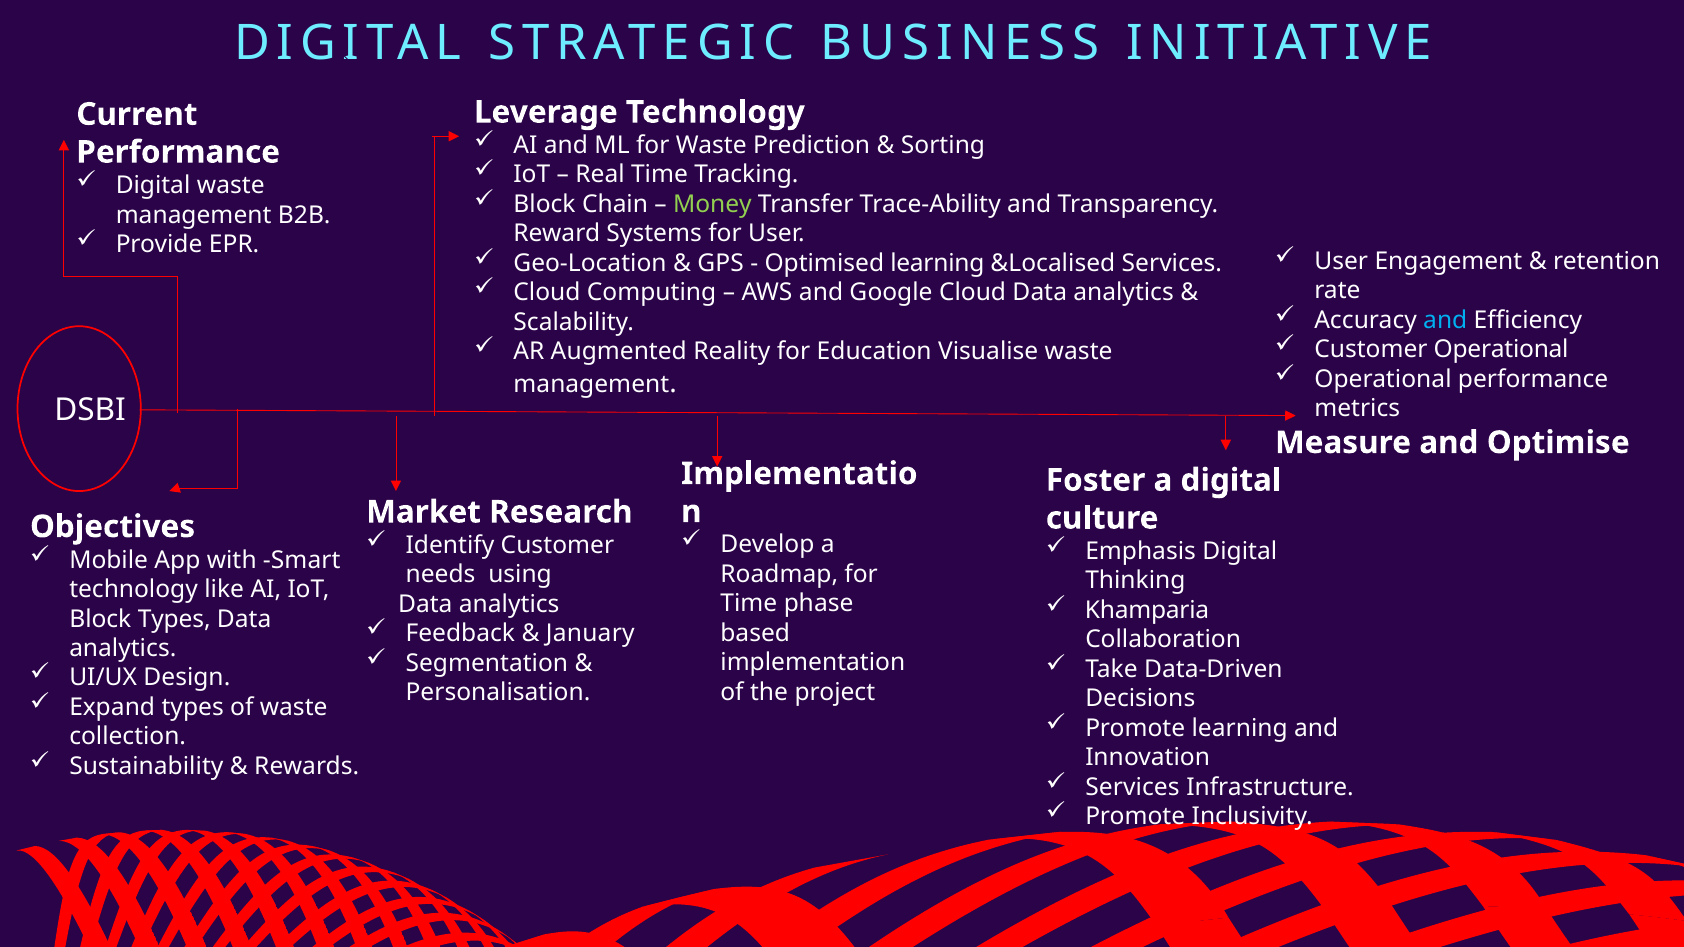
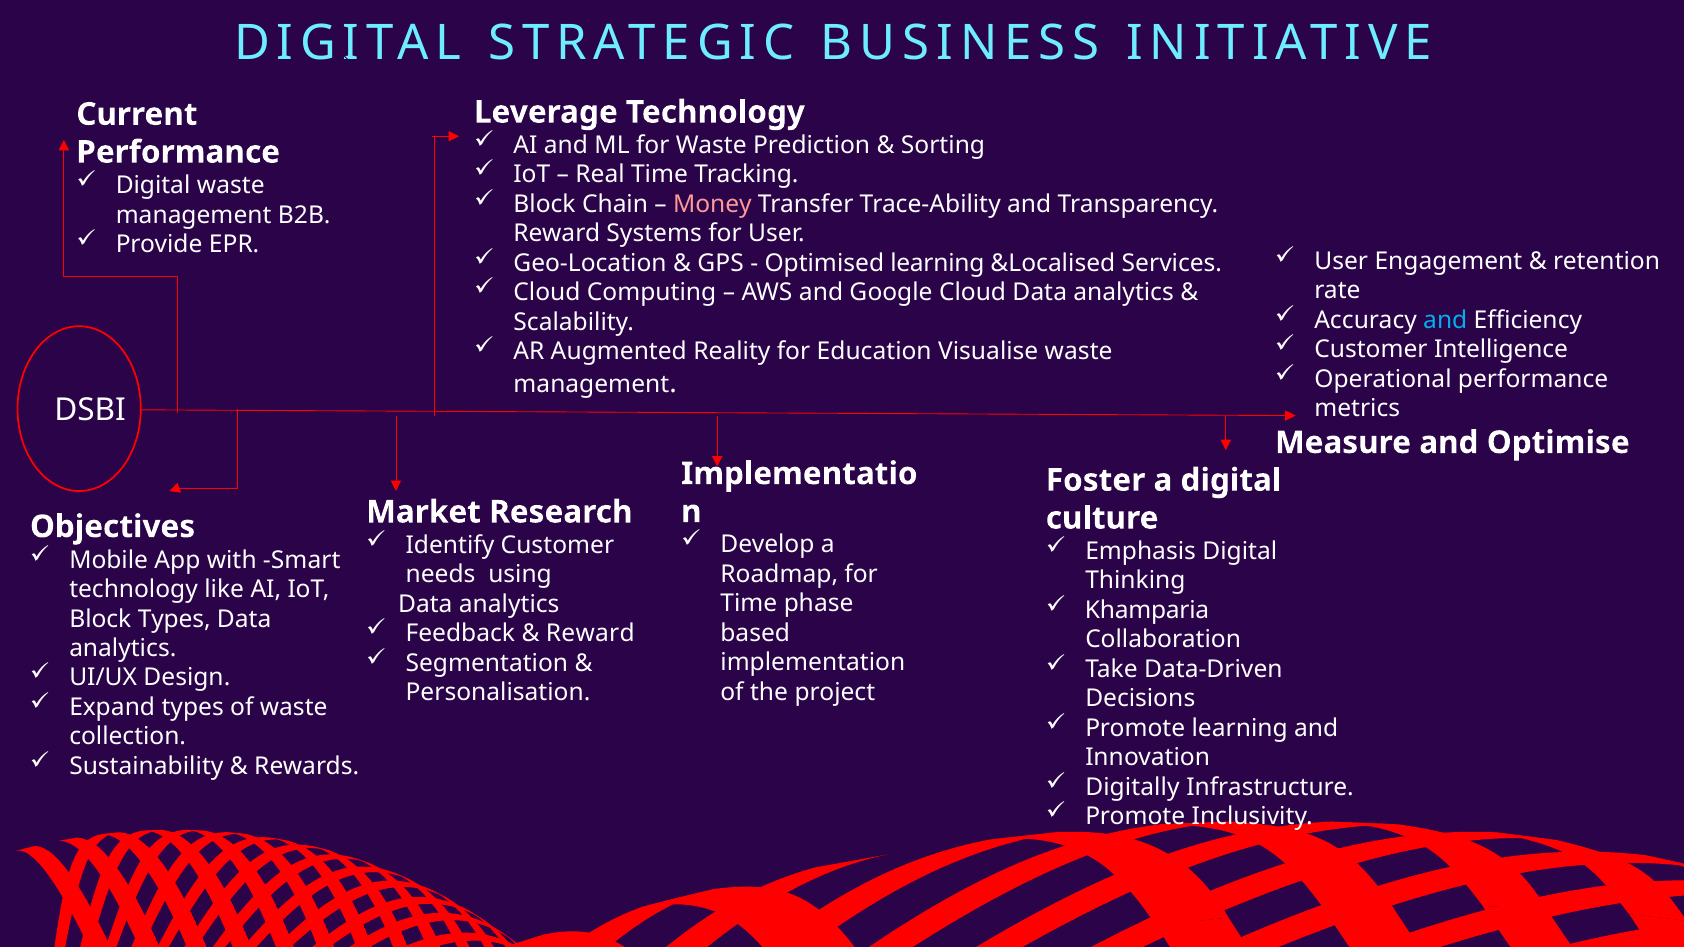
Money colour: light green -> pink
Customer Operational: Operational -> Intelligence
January at (590, 634): January -> Reward
Services at (1132, 787): Services -> Digitally
